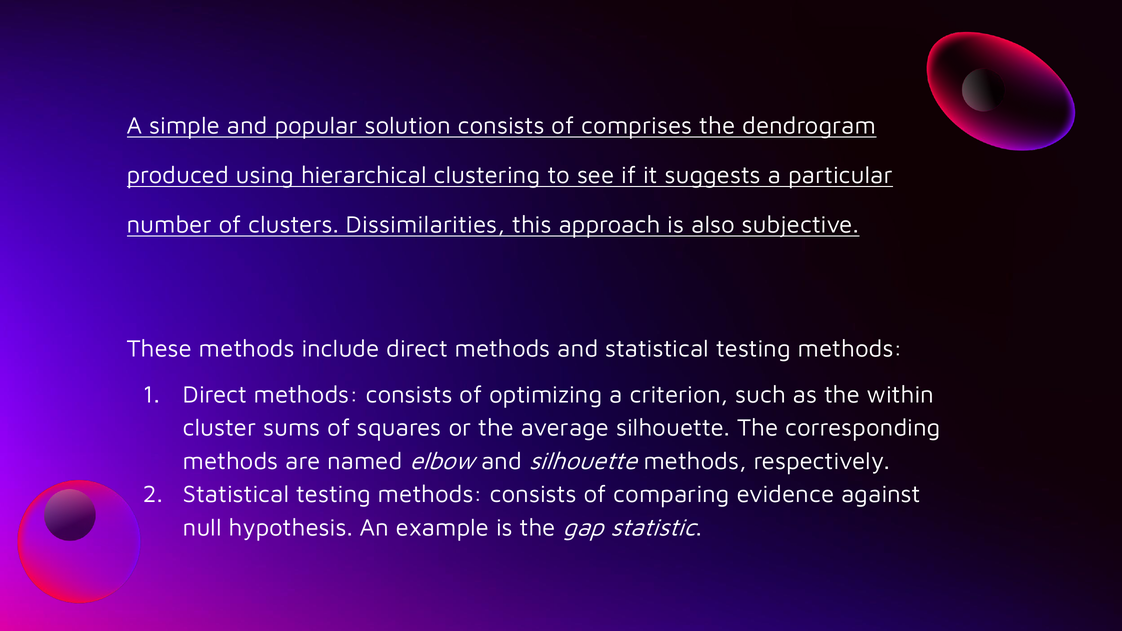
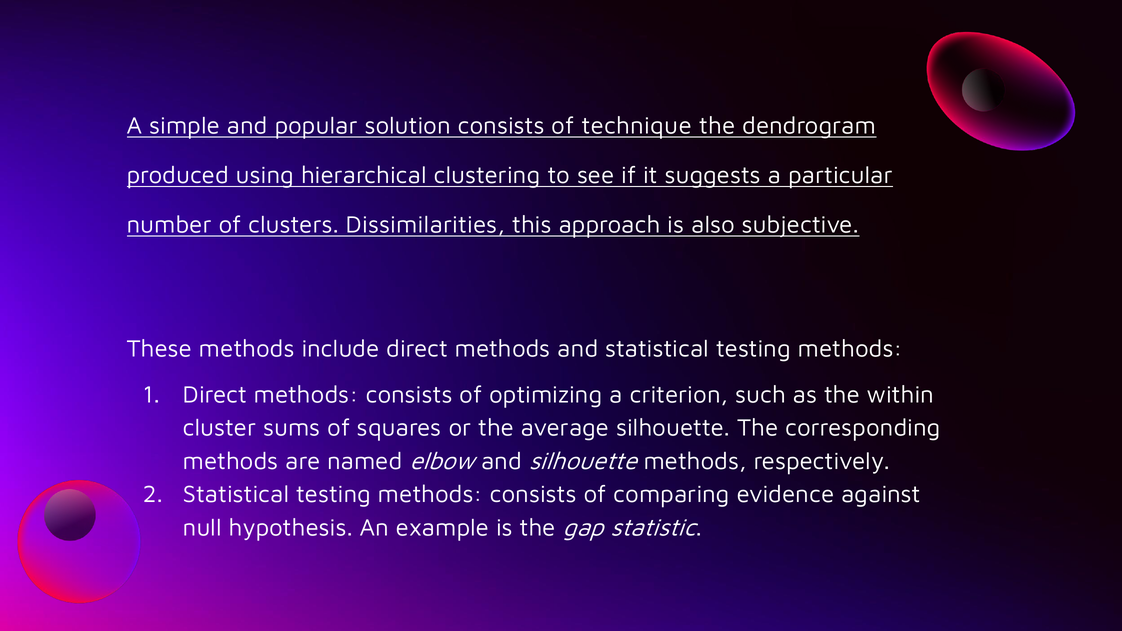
comprises: comprises -> technique
